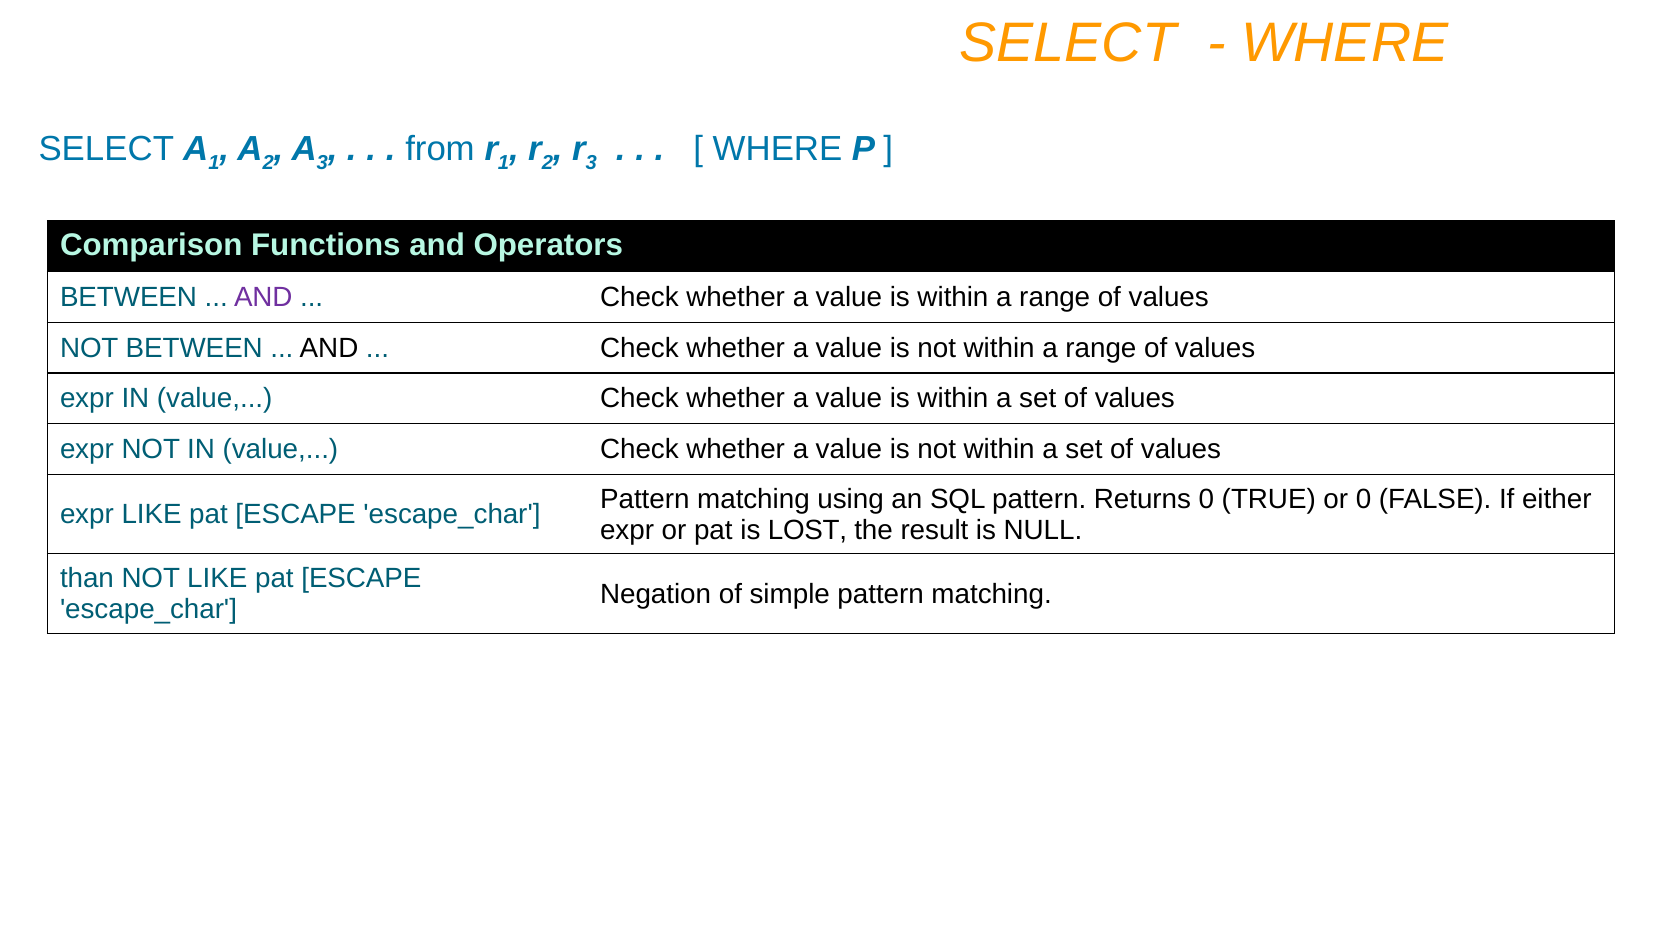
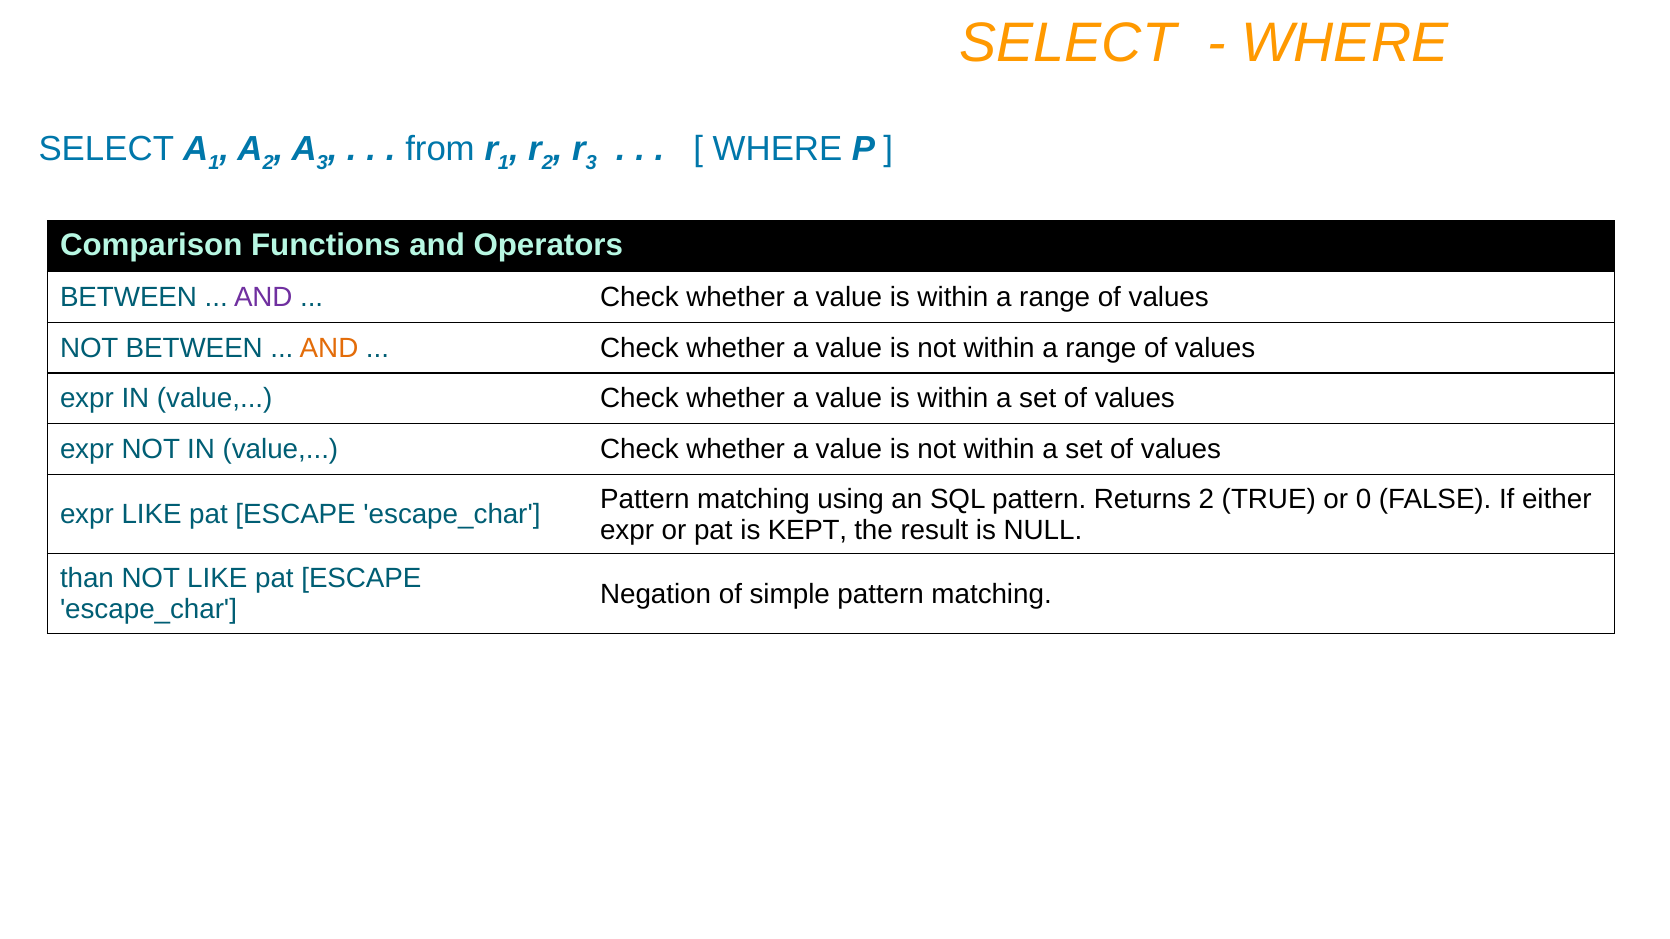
AND at (329, 348) colour: black -> orange
Returns 0: 0 -> 2
LOST: LOST -> KEPT
